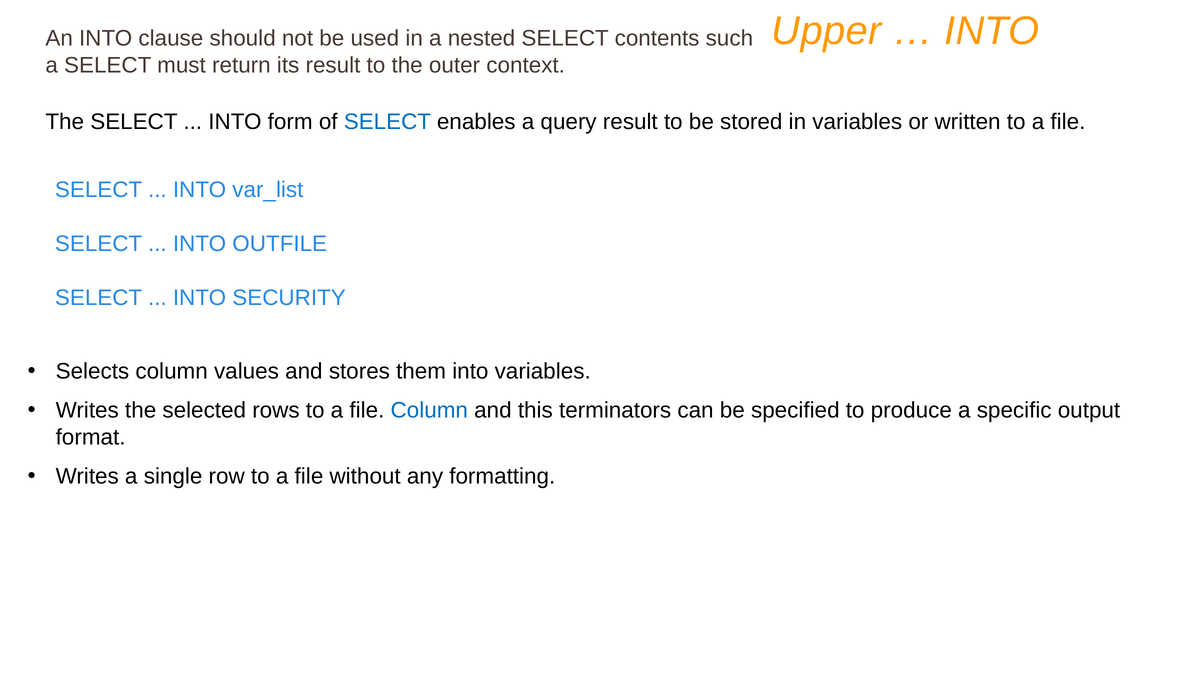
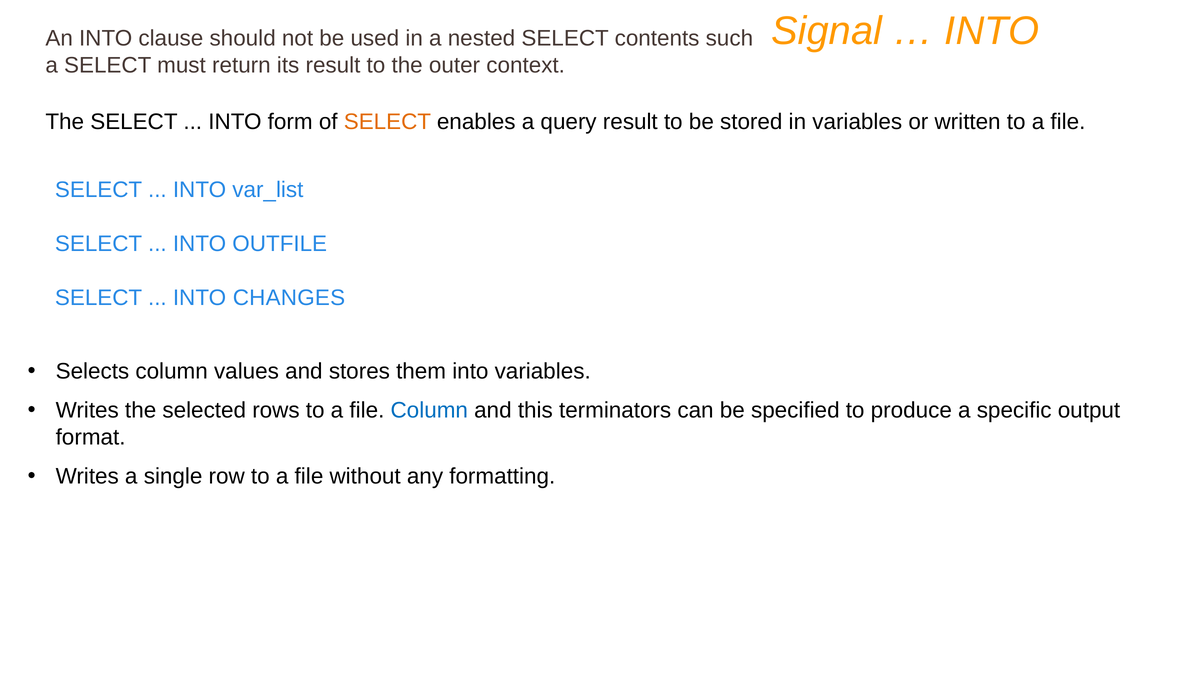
Upper: Upper -> Signal
SELECT at (387, 122) colour: blue -> orange
SECURITY: SECURITY -> CHANGES
